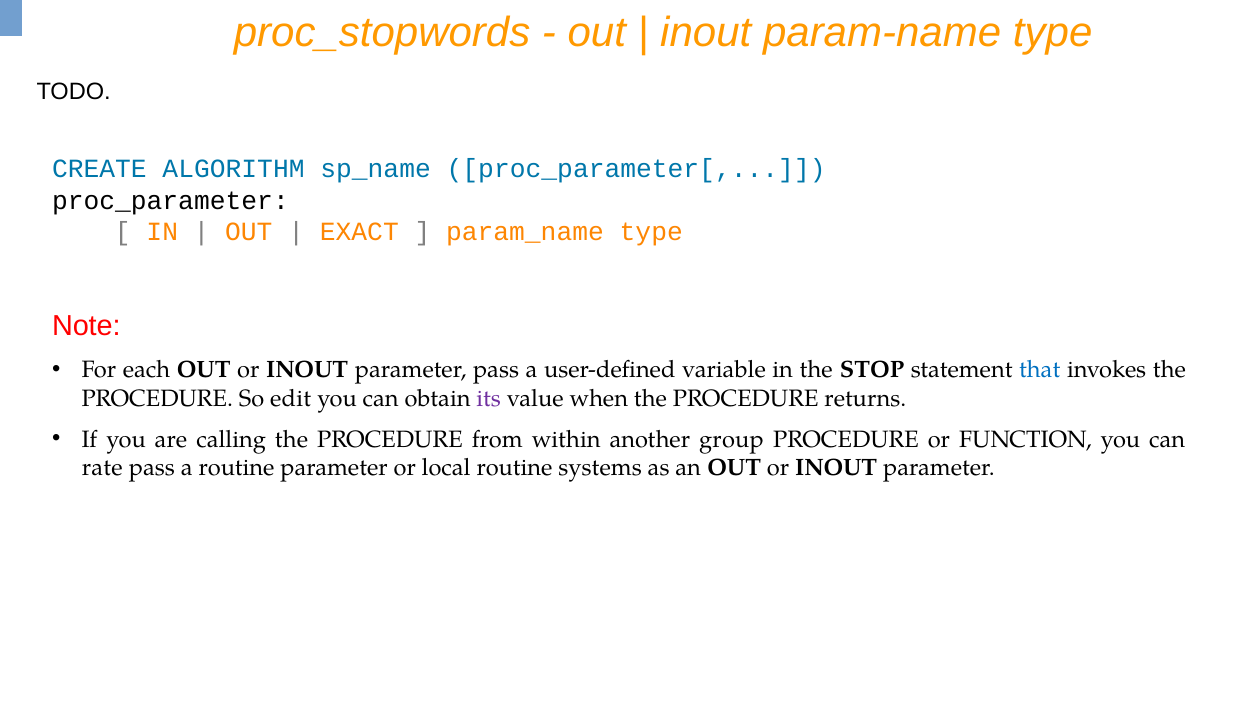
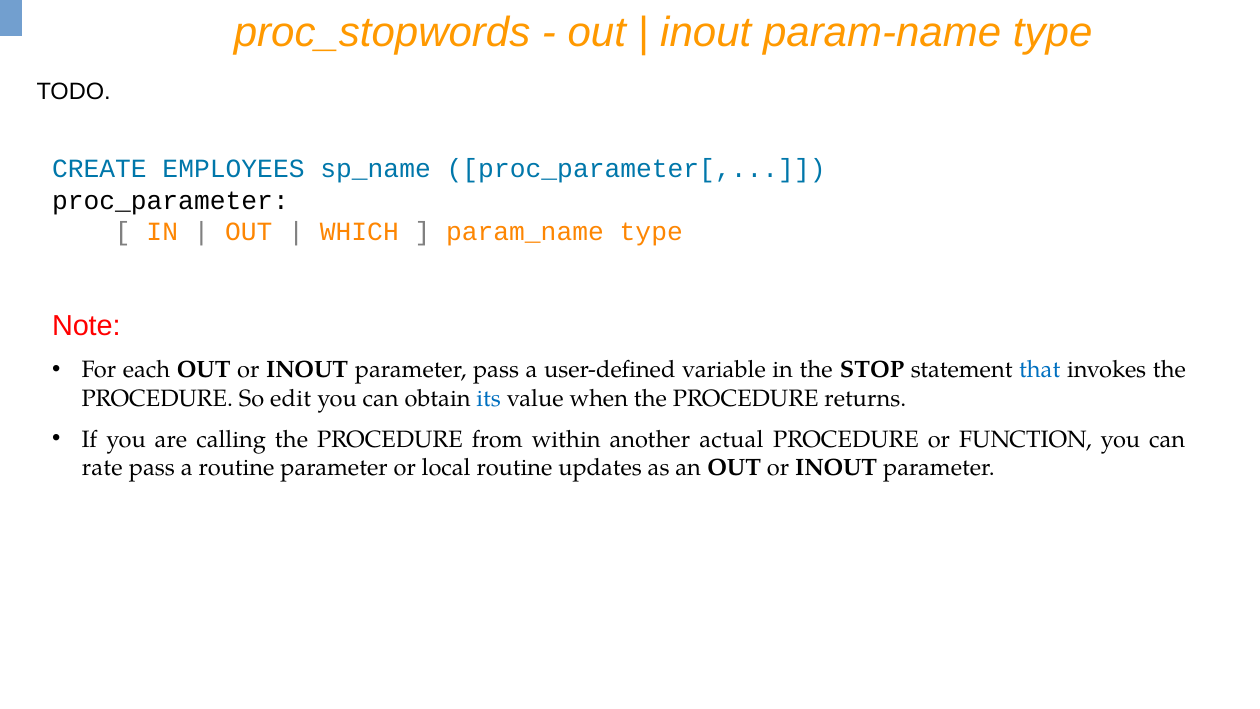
ALGORITHM: ALGORITHM -> EMPLOYEES
EXACT: EXACT -> WHICH
its colour: purple -> blue
group: group -> actual
systems: systems -> updates
